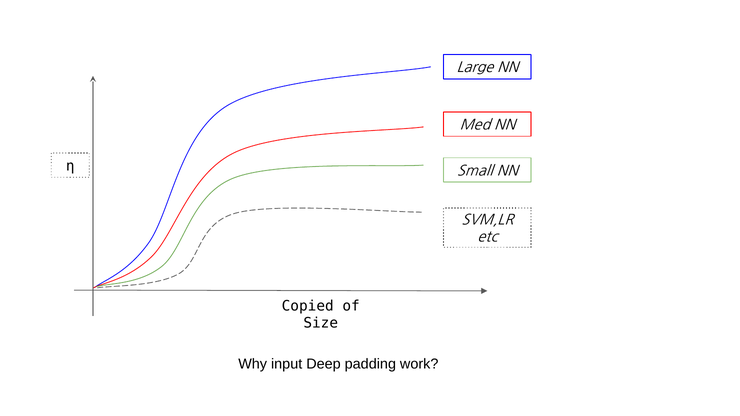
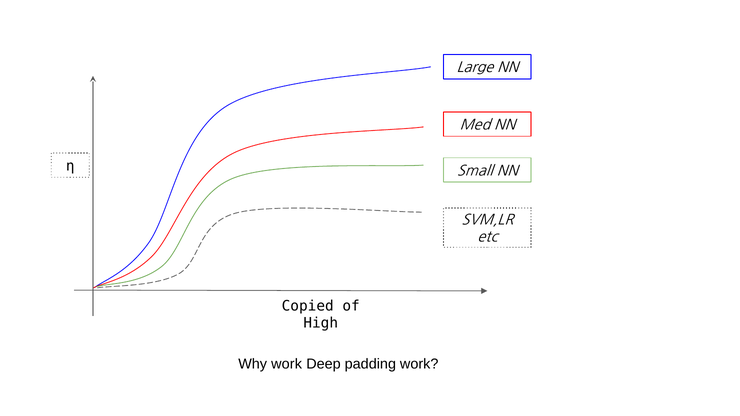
Size: Size -> High
Why input: input -> work
